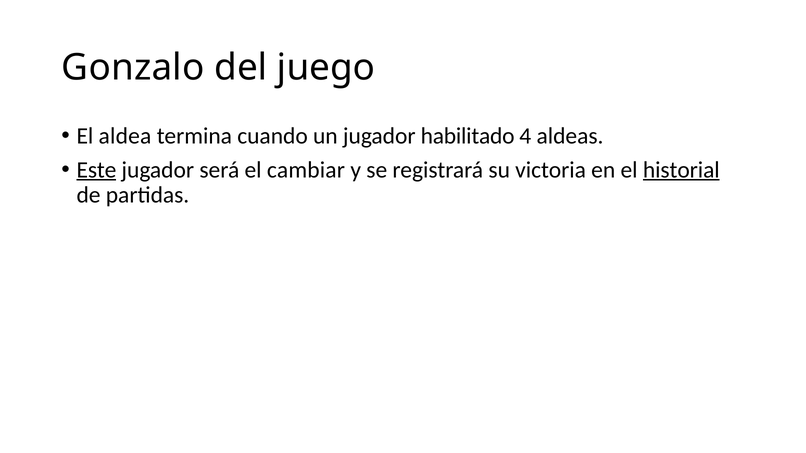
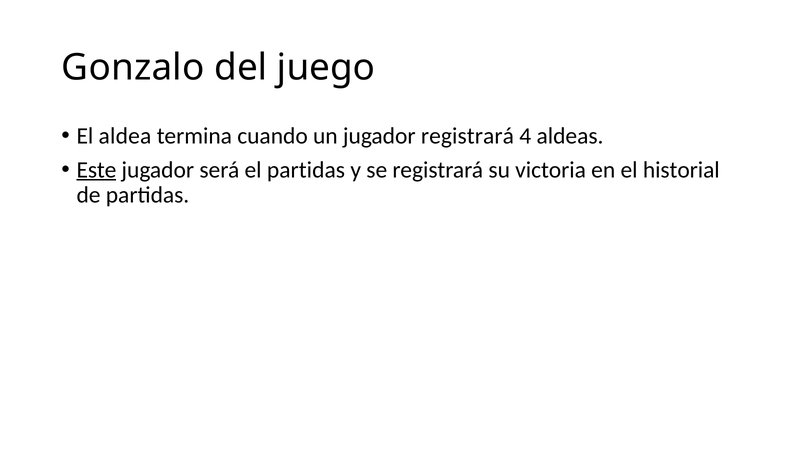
jugador habilitado: habilitado -> registrará
el cambiar: cambiar -> partidas
historial underline: present -> none
